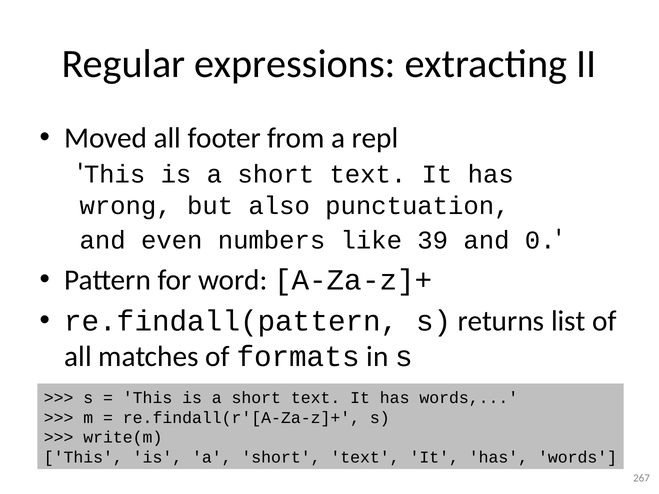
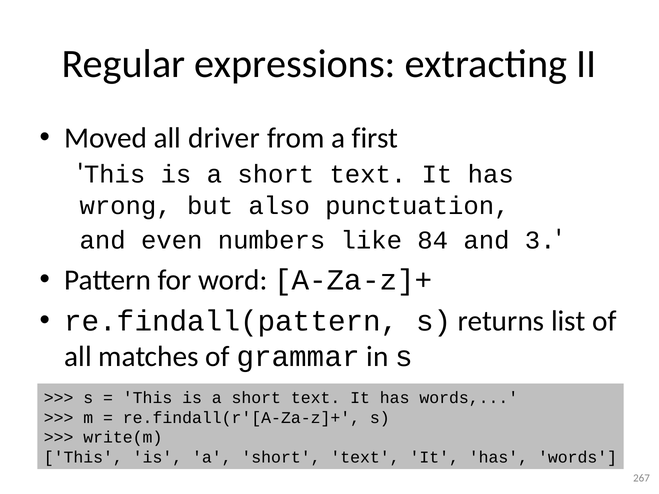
footer: footer -> driver
repl: repl -> first
39: 39 -> 84
0: 0 -> 3
formats: formats -> grammar
